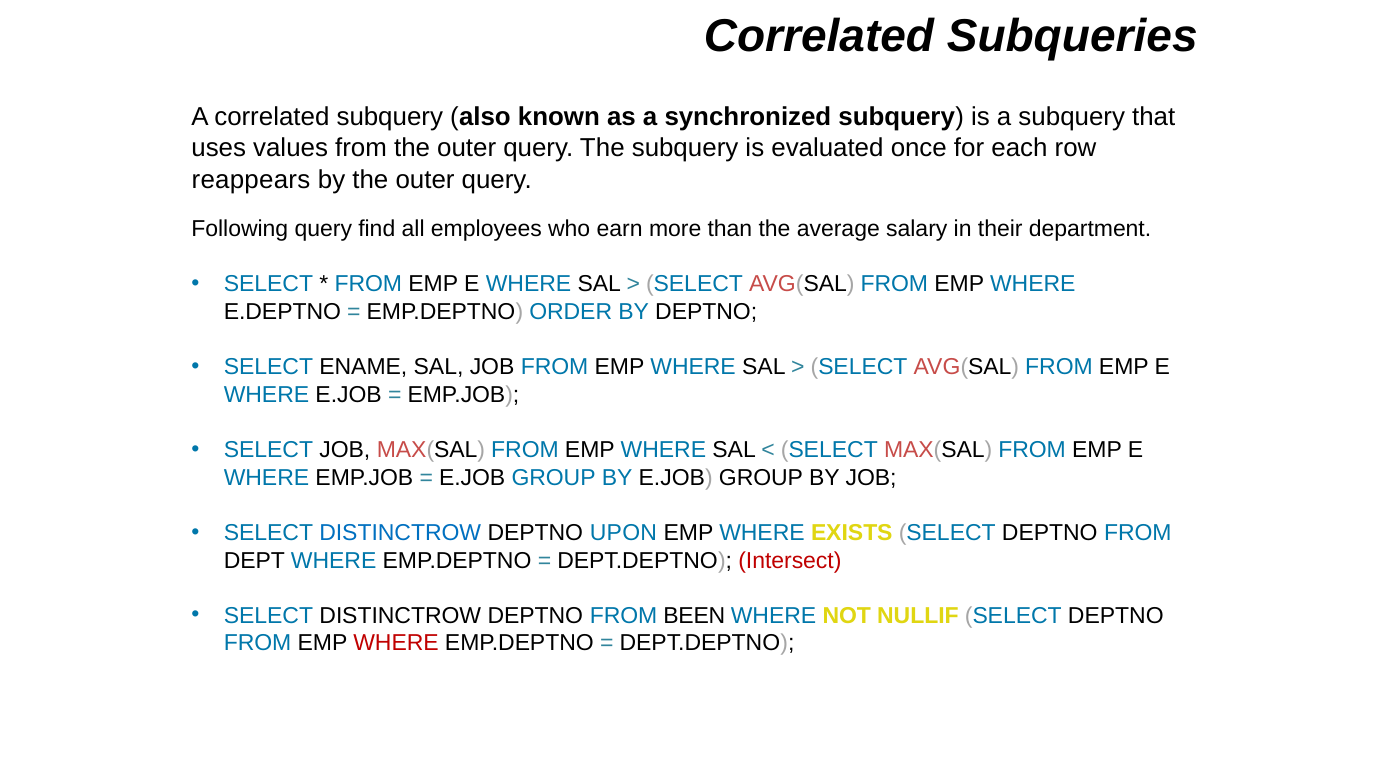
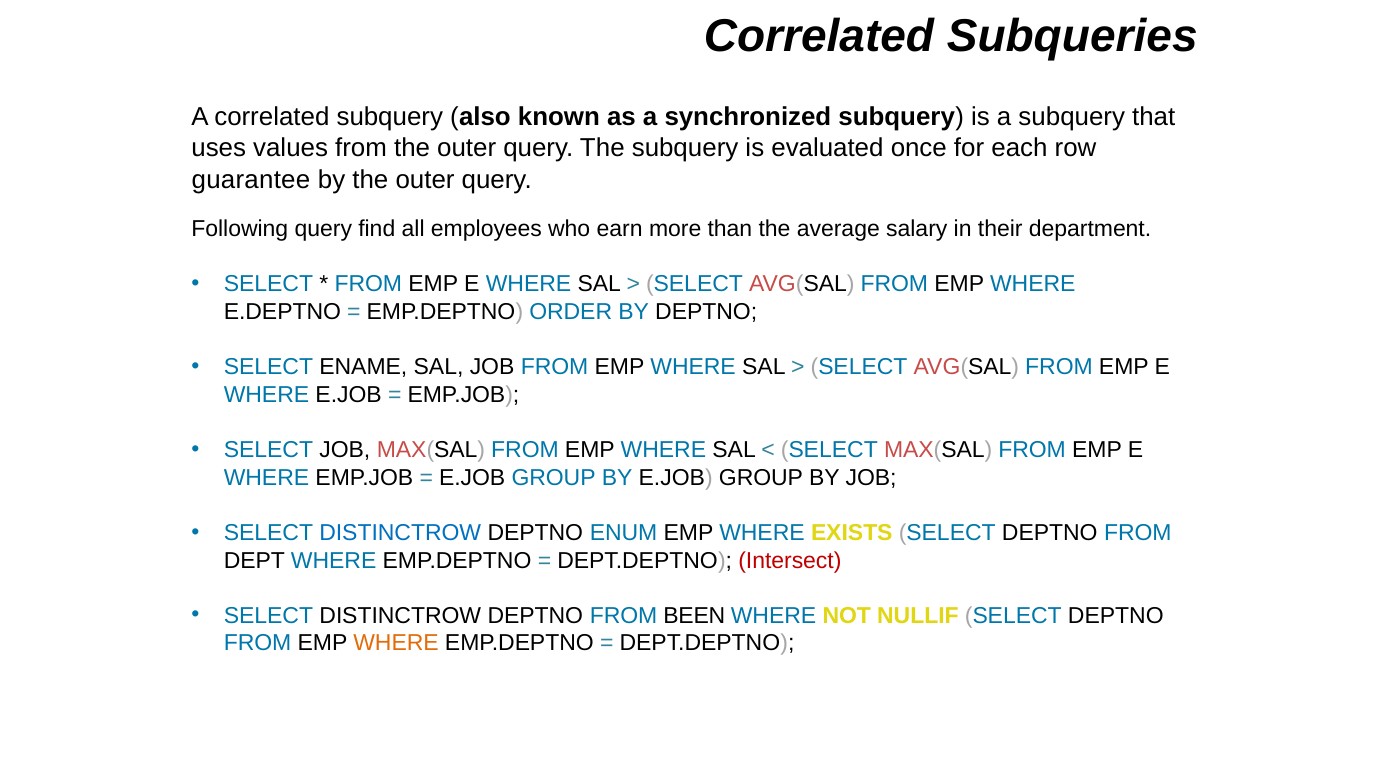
reappears: reappears -> guarantee
UPON: UPON -> ENUM
WHERE at (396, 643) colour: red -> orange
